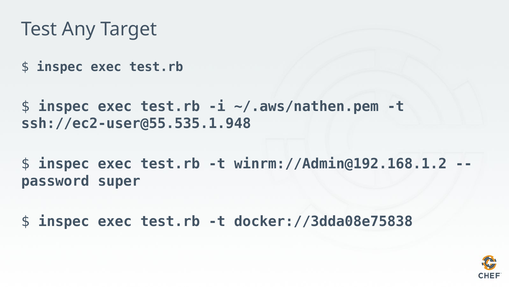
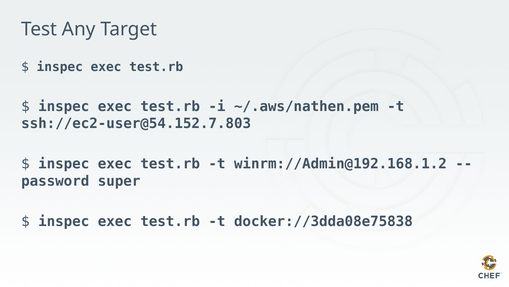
ssh://ec2-user@55.535.1.948: ssh://ec2-user@55.535.1.948 -> ssh://ec2-user@54.152.7.803
